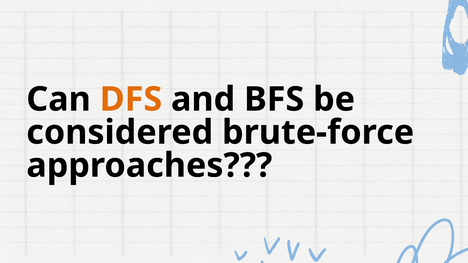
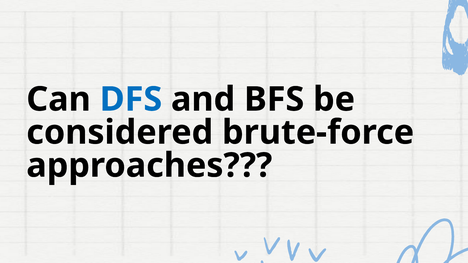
DFS colour: orange -> blue
